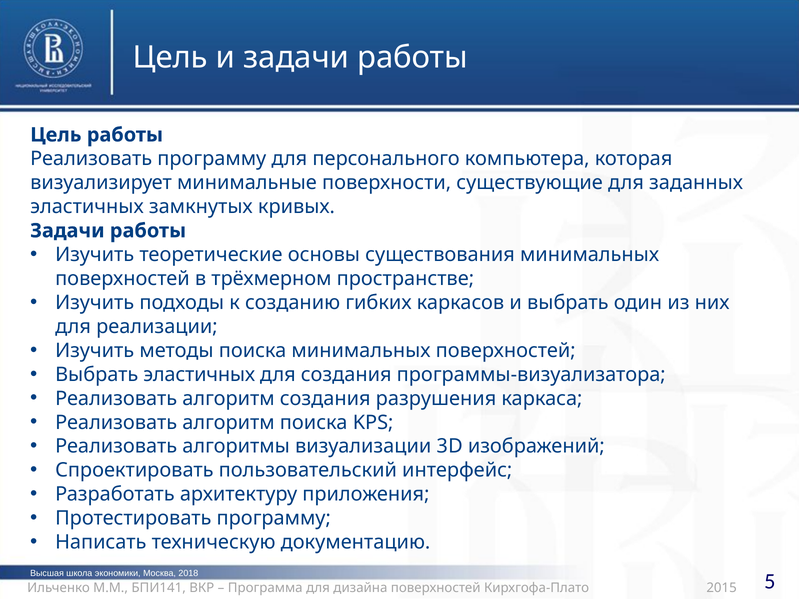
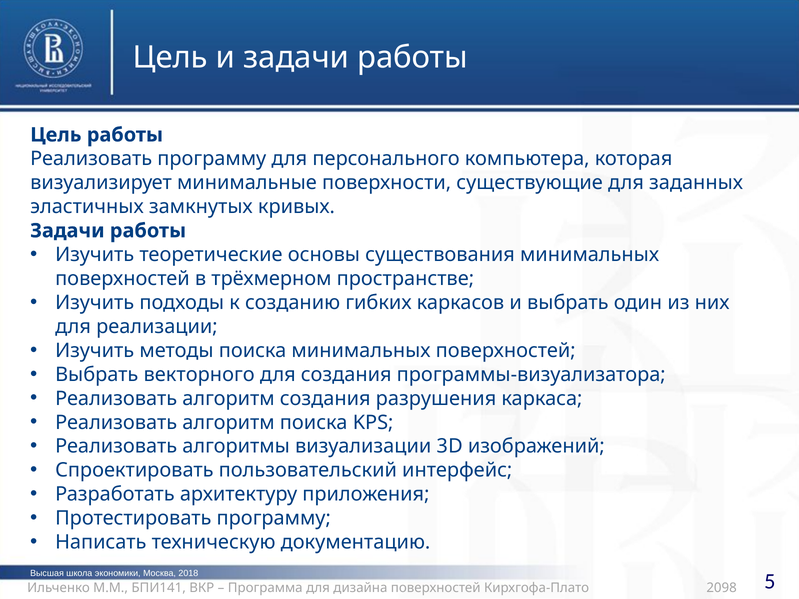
Выбрать эластичных: эластичных -> векторного
2015: 2015 -> 2098
